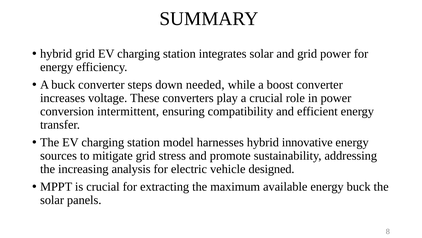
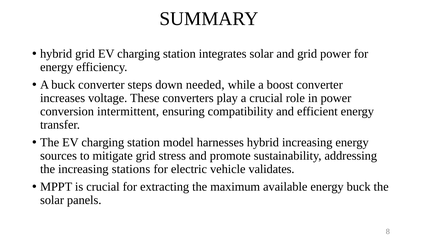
hybrid innovative: innovative -> increasing
analysis: analysis -> stations
designed: designed -> validates
